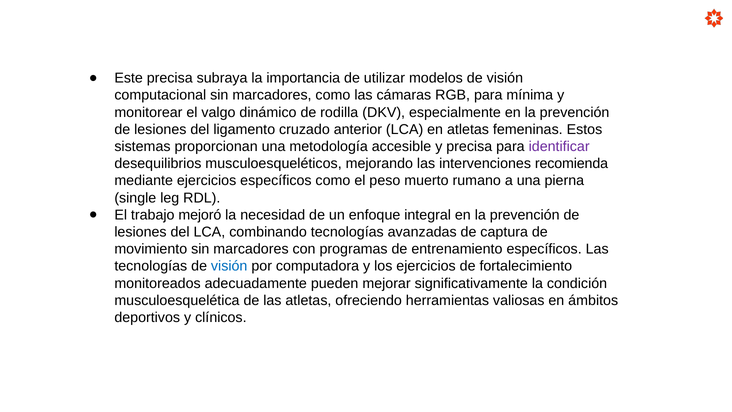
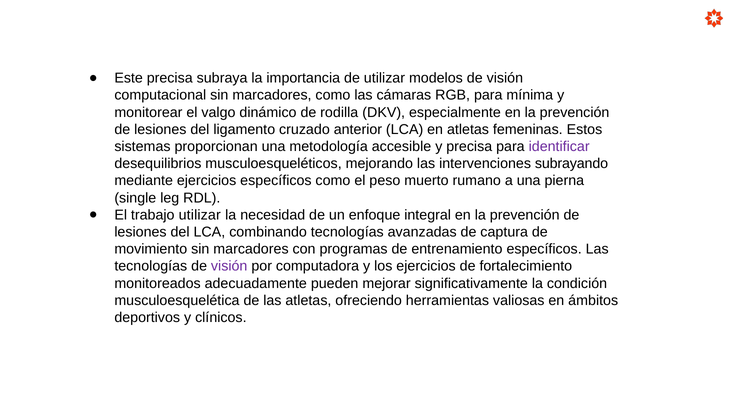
recomienda: recomienda -> subrayando
trabajo mejoró: mejoró -> utilizar
visión at (229, 266) colour: blue -> purple
